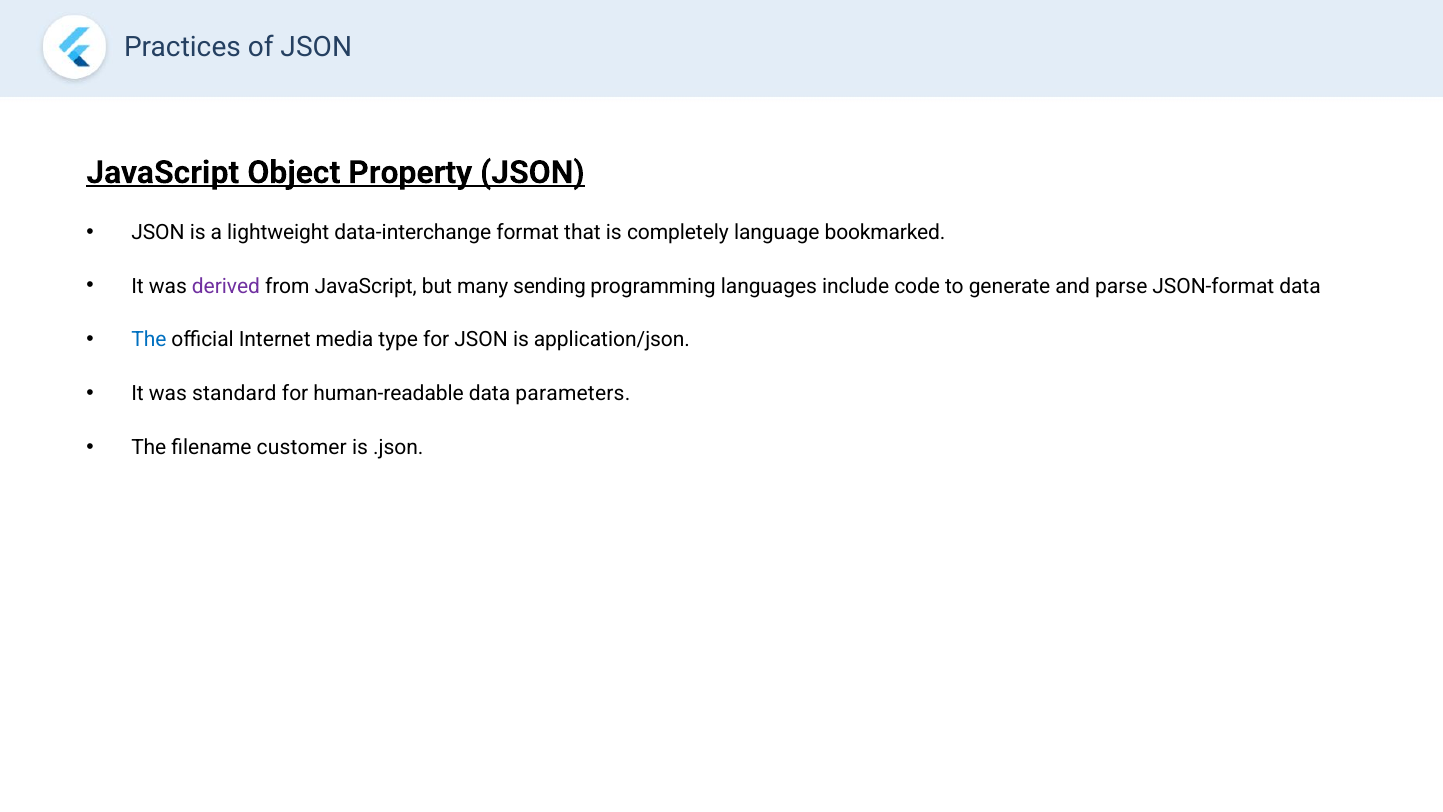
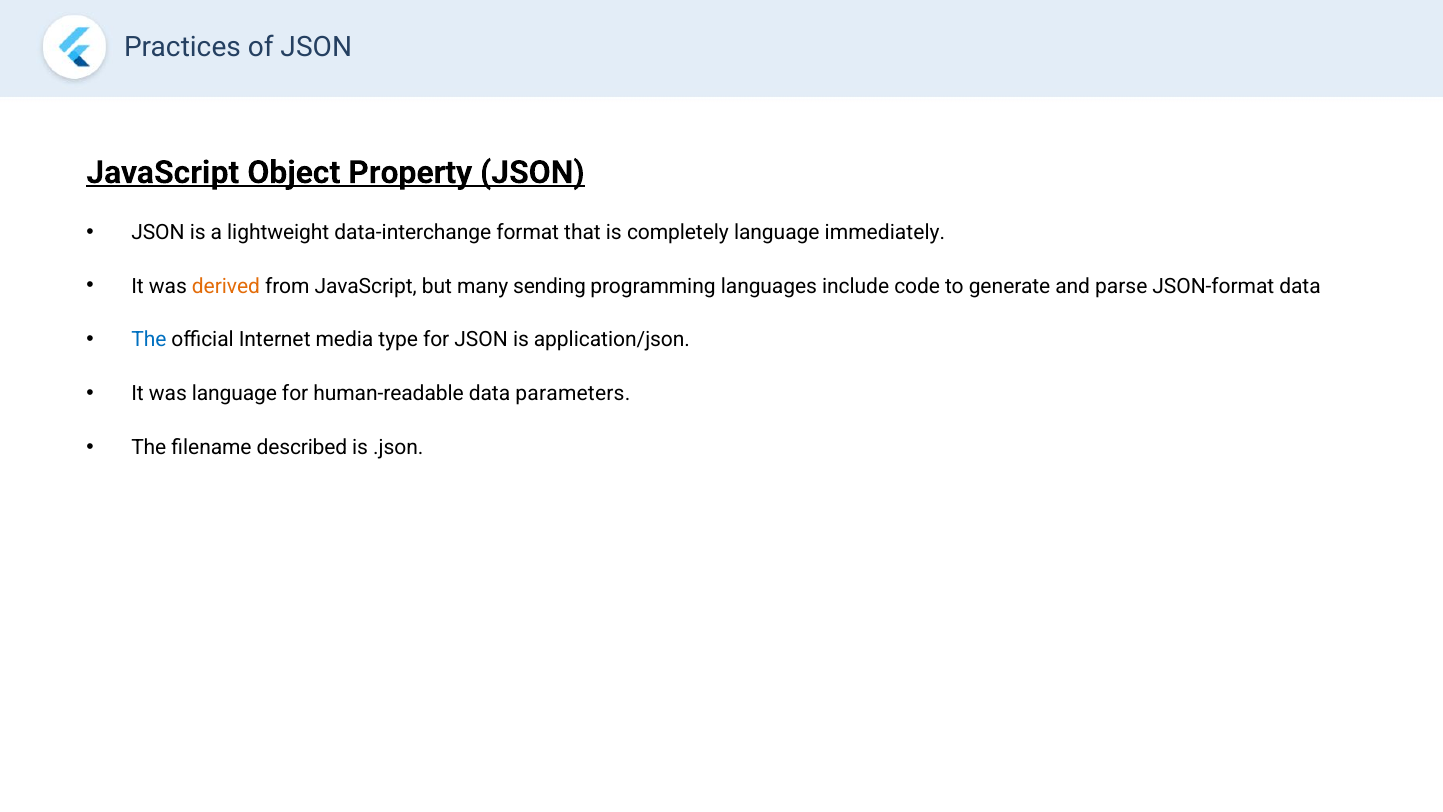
bookmarked: bookmarked -> immediately
derived colour: purple -> orange
was standard: standard -> language
customer: customer -> described
